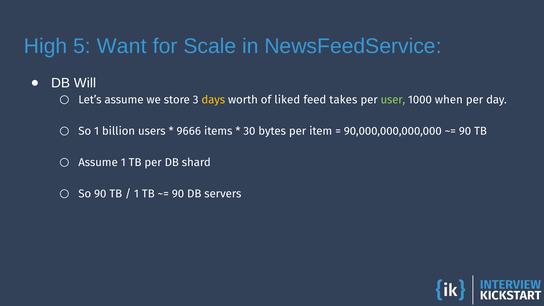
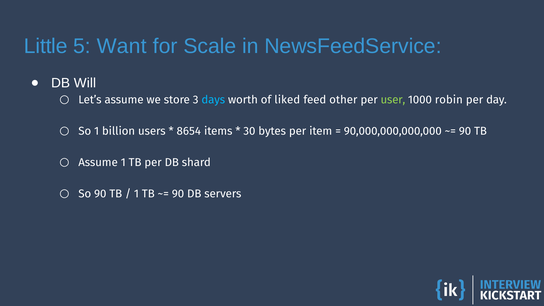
High: High -> Little
days colour: yellow -> light blue
takes: takes -> other
when: when -> robin
9666: 9666 -> 8654
